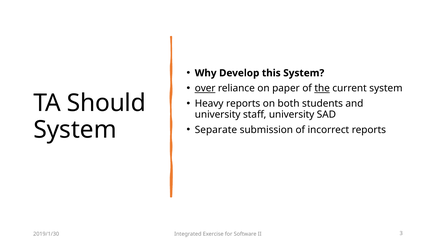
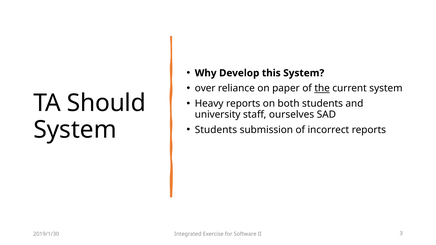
over underline: present -> none
staff university: university -> ourselves
Separate at (216, 130): Separate -> Students
